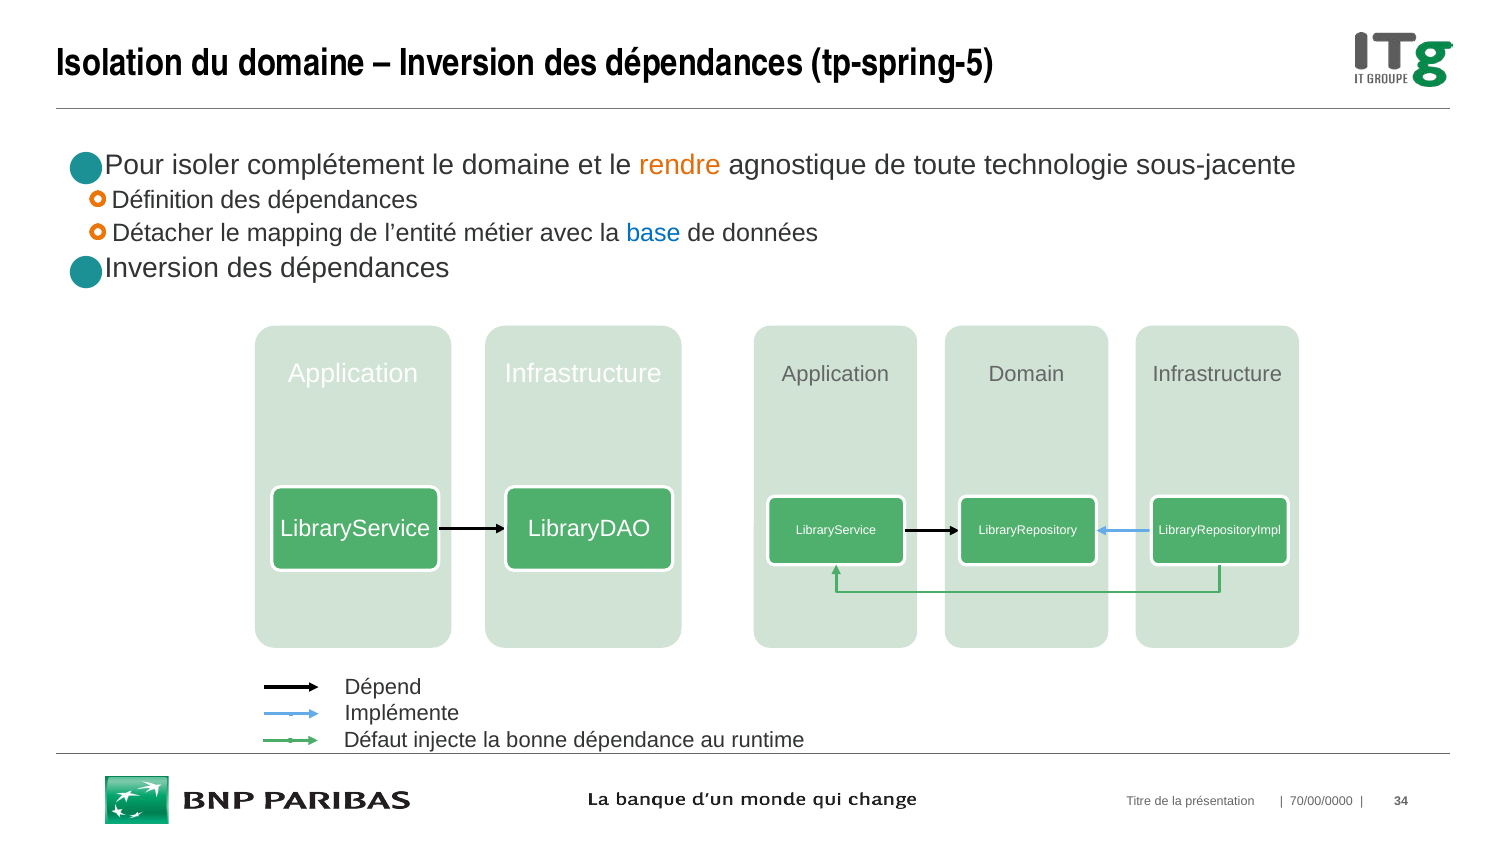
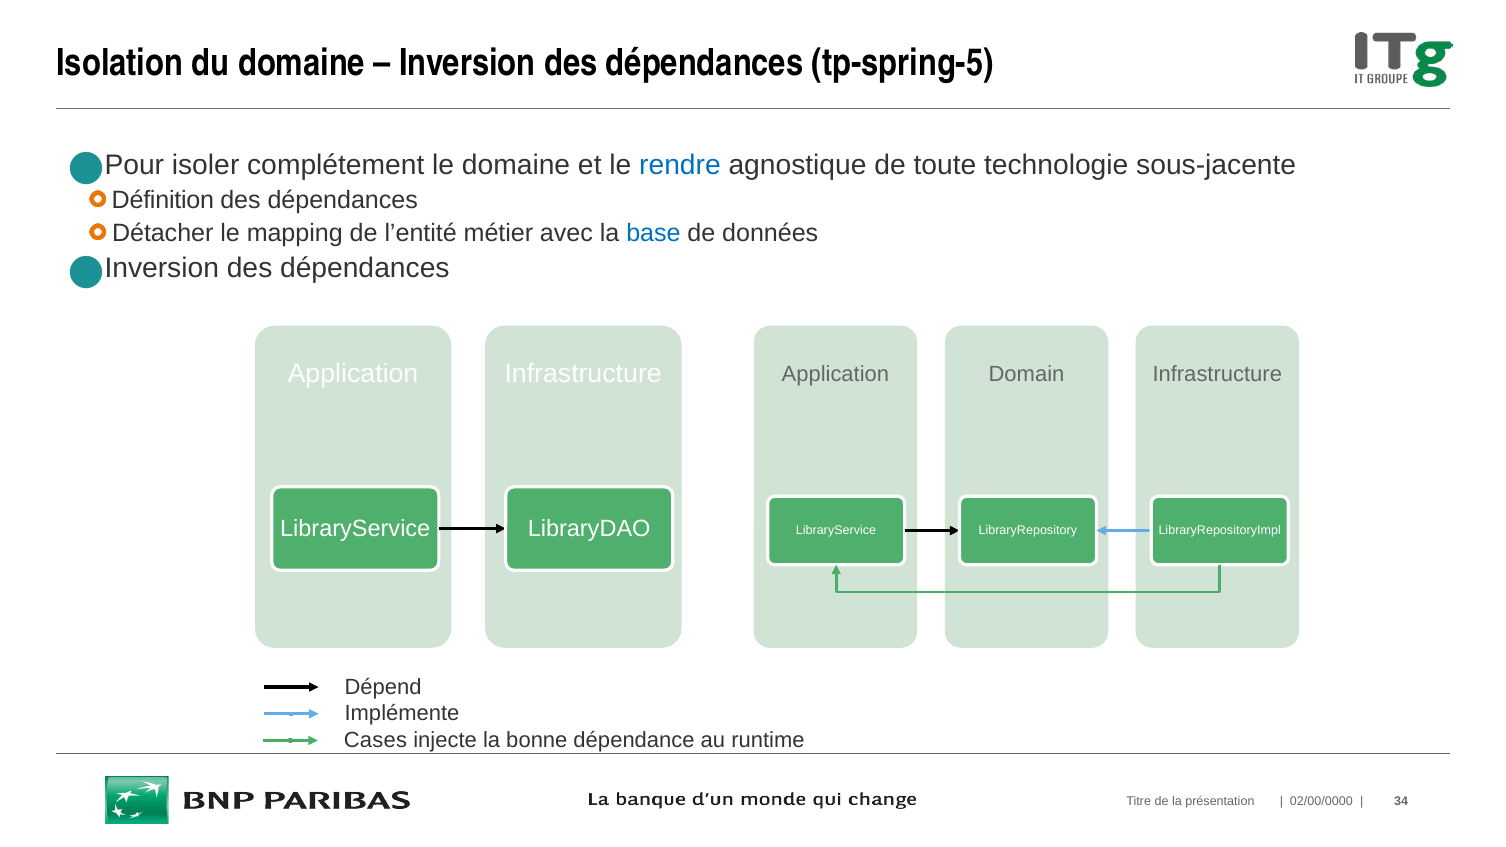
rendre colour: orange -> blue
Défaut: Défaut -> Cases
70/00/0000: 70/00/0000 -> 02/00/0000
